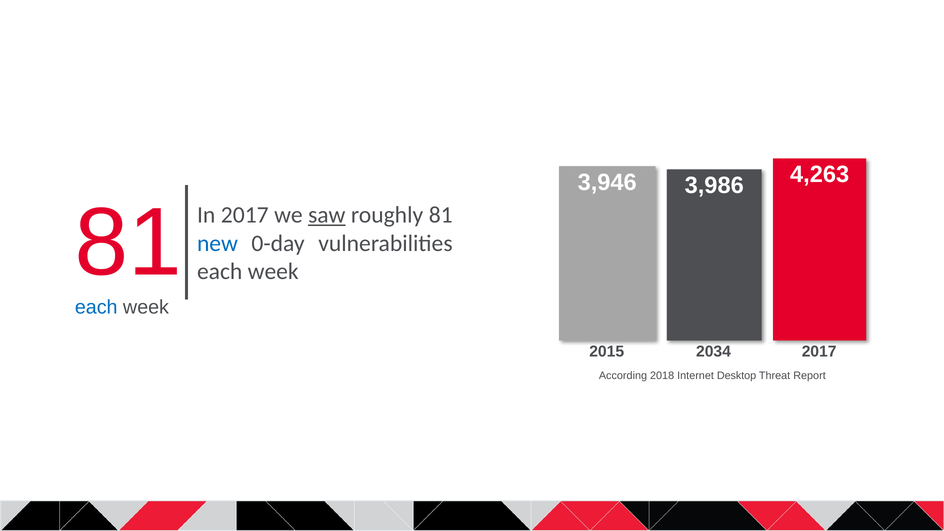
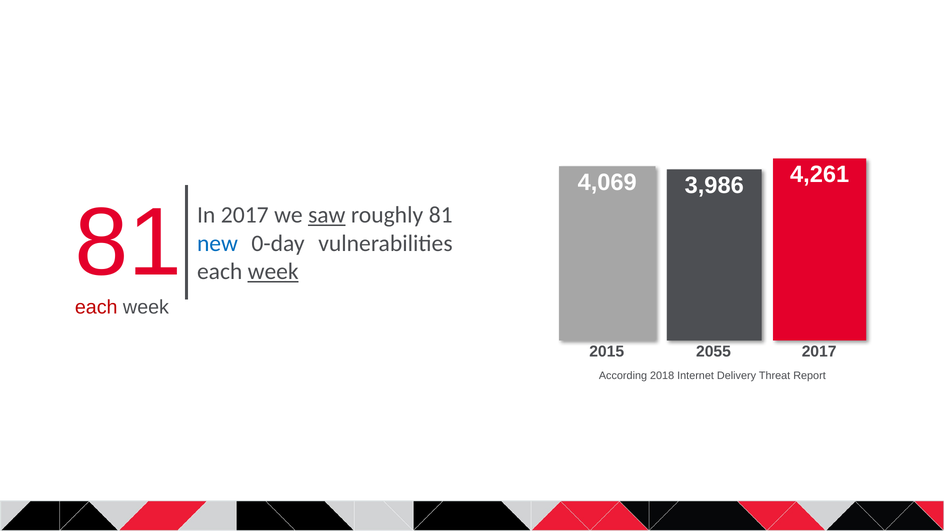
3,946: 3,946 -> 4,069
4,263: 4,263 -> 4,261
week at (273, 272) underline: none -> present
each at (96, 307) colour: blue -> red
2034: 2034 -> 2055
Desktop: Desktop -> Delivery
